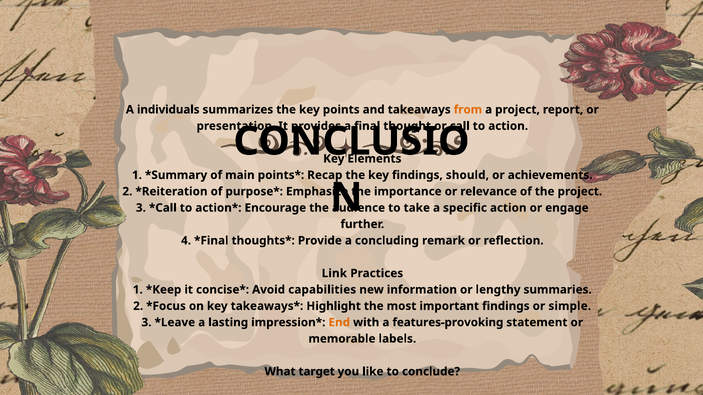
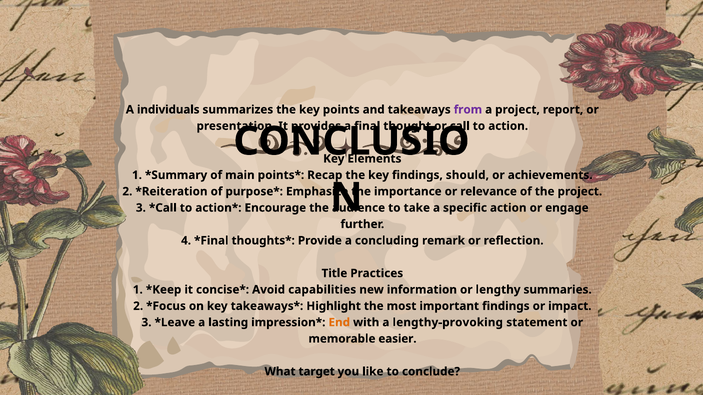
from colour: orange -> purple
Link: Link -> Title
simple: simple -> impact
features-provoking: features-provoking -> lengthy-provoking
labels: labels -> easier
